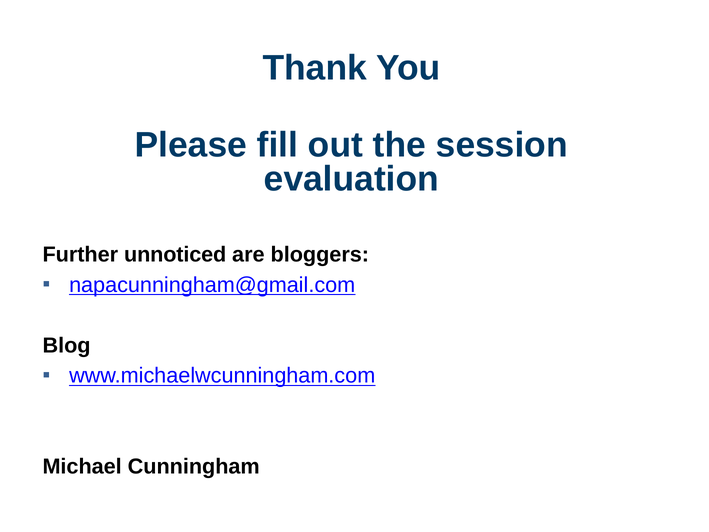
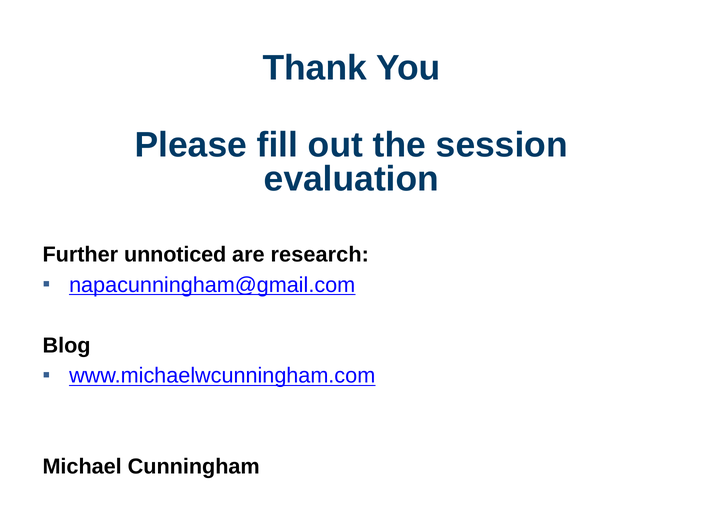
bloggers: bloggers -> research
